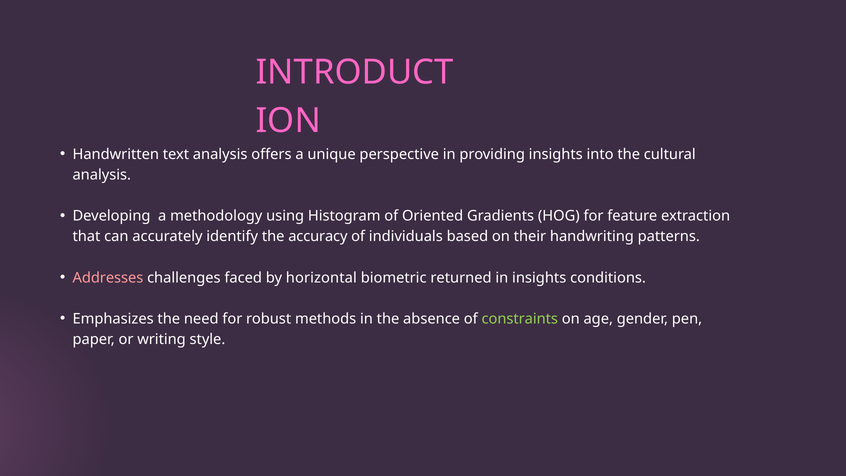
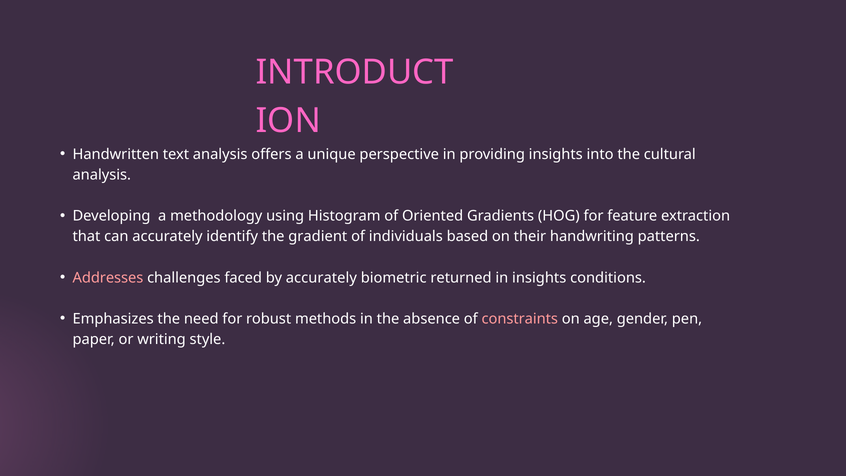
accuracy: accuracy -> gradient
by horizontal: horizontal -> accurately
constraints colour: light green -> pink
